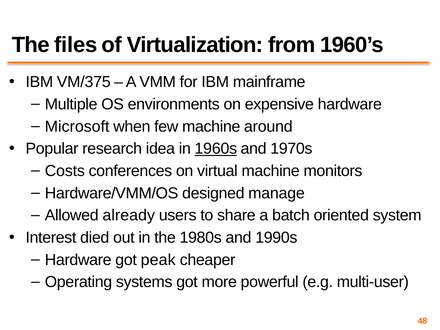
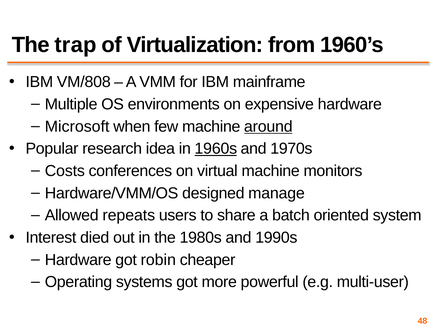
files: files -> trap
VM/375: VM/375 -> VM/808
around underline: none -> present
already: already -> repeats
peak: peak -> robin
